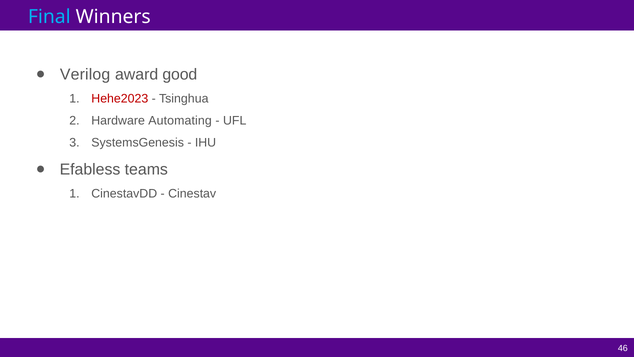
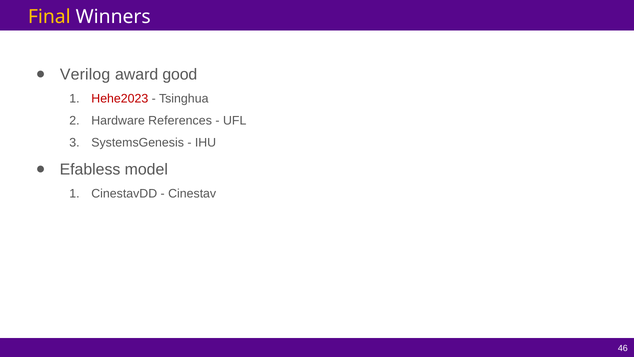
Final colour: light blue -> yellow
Automating: Automating -> References
teams: teams -> model
